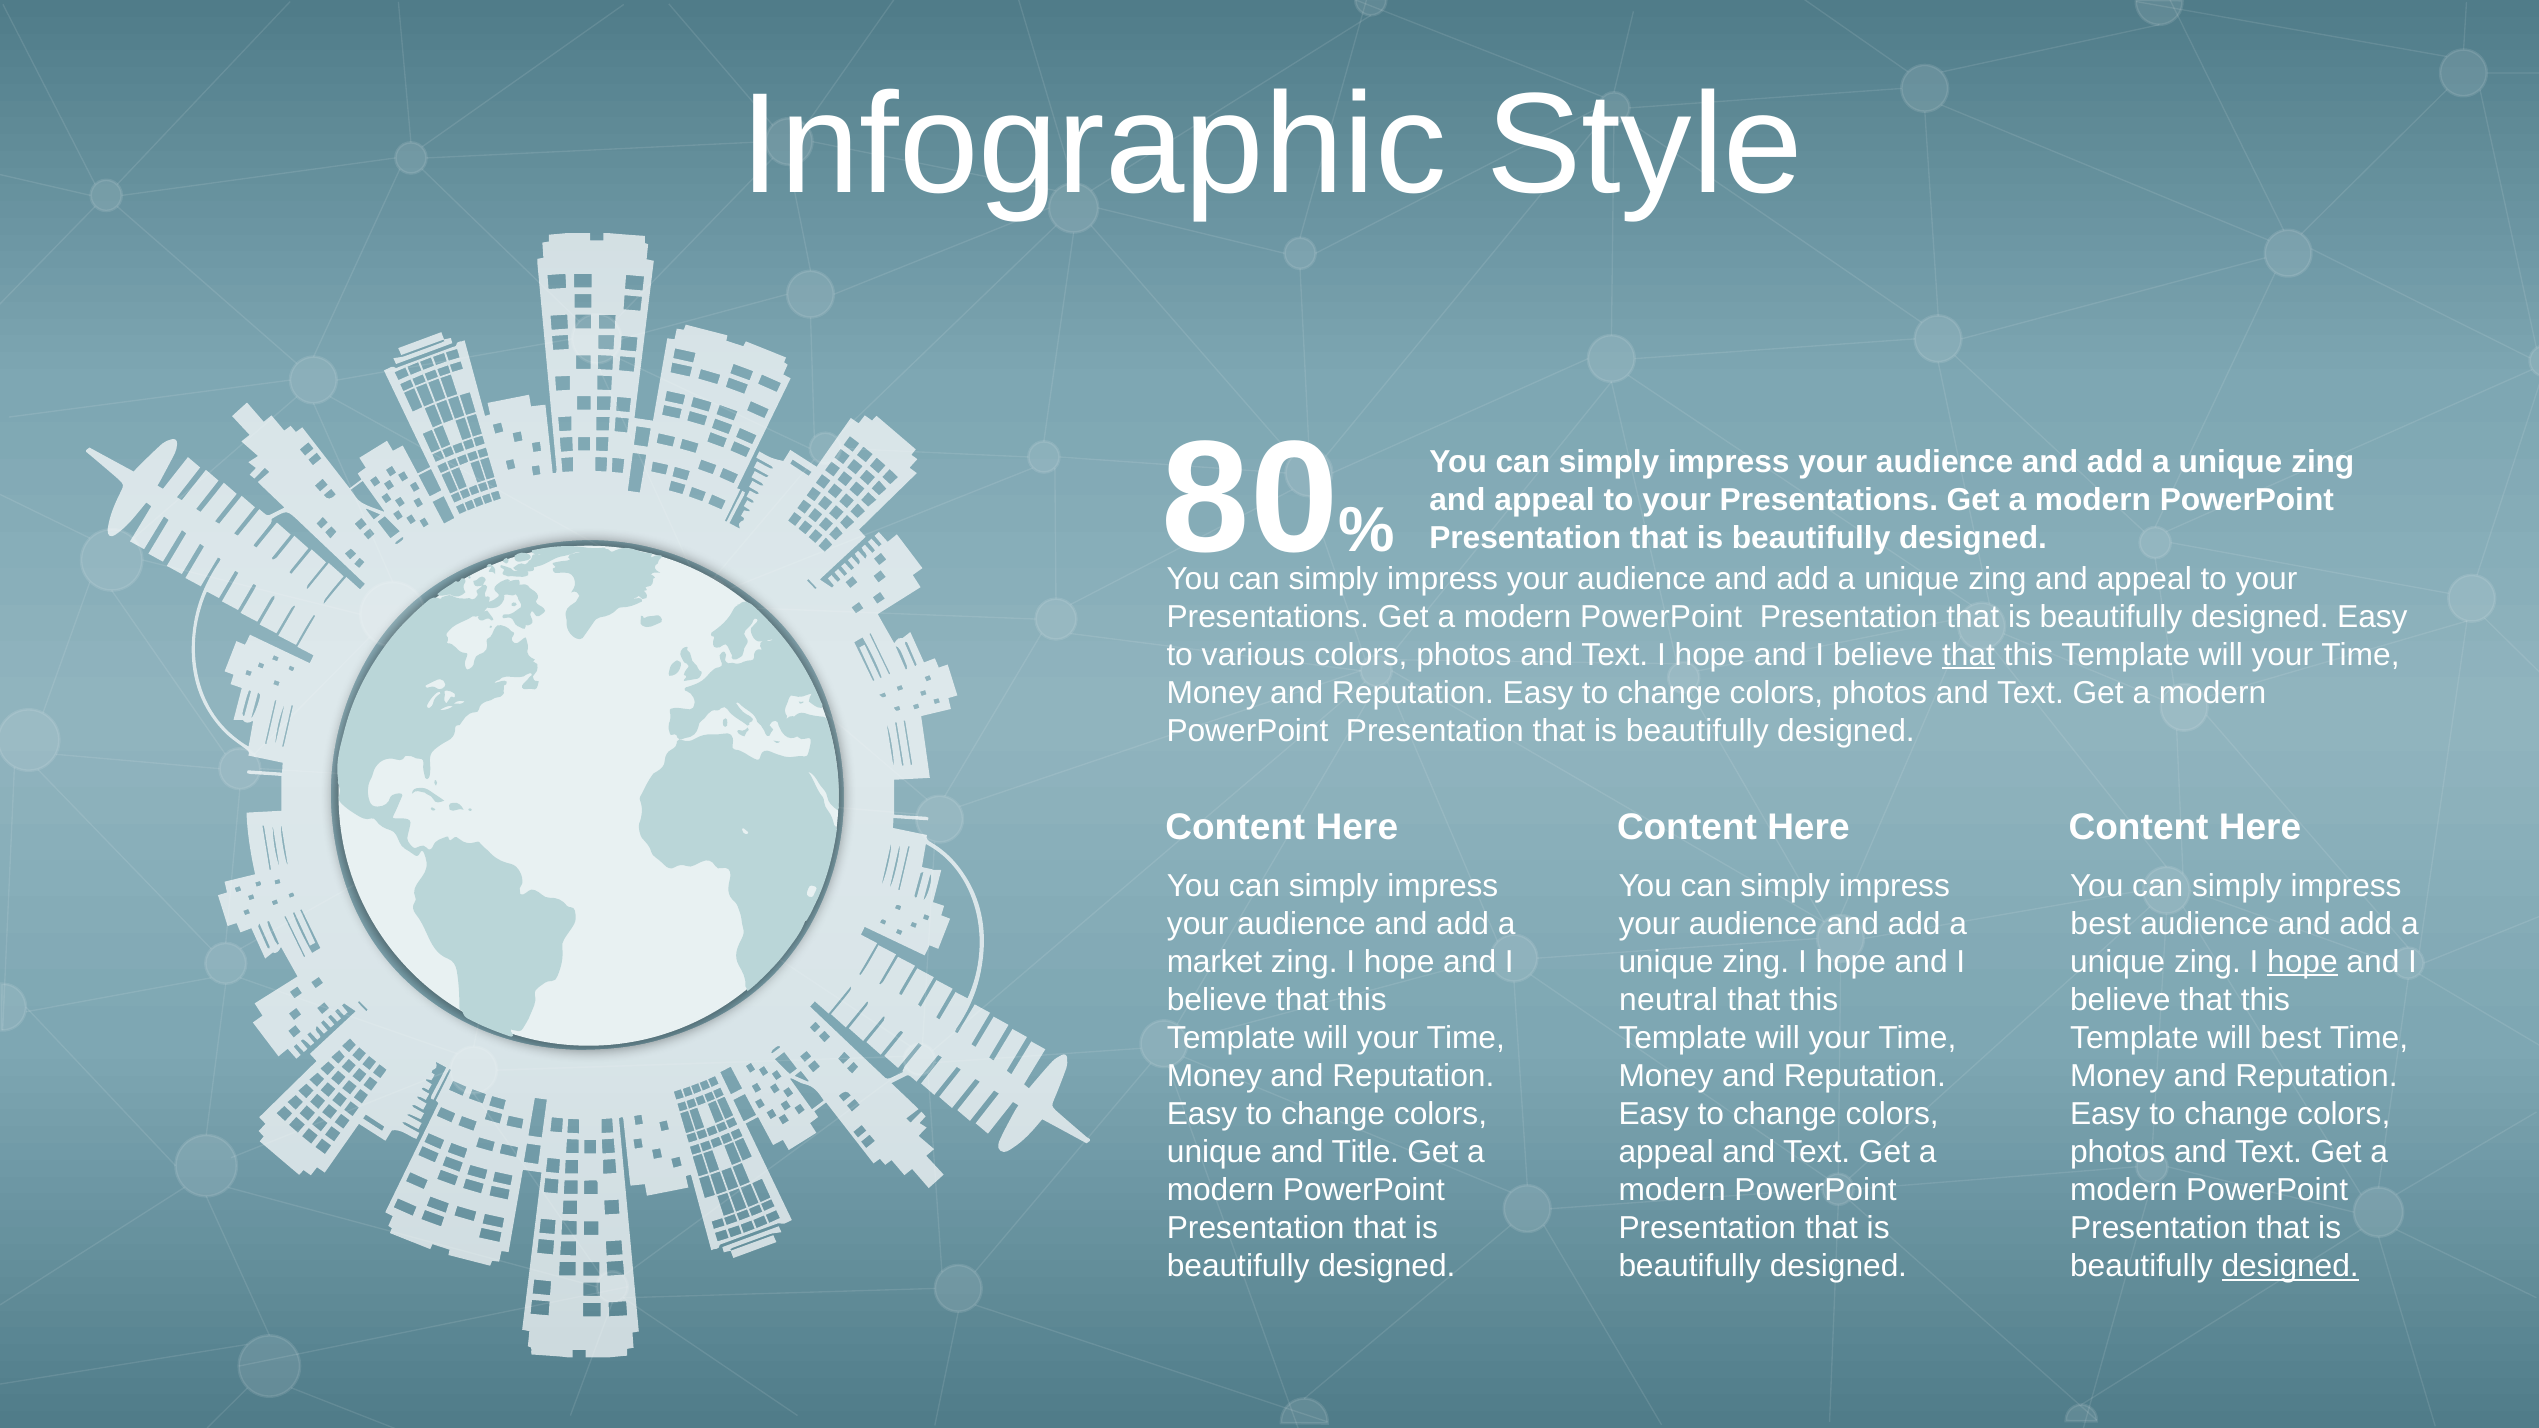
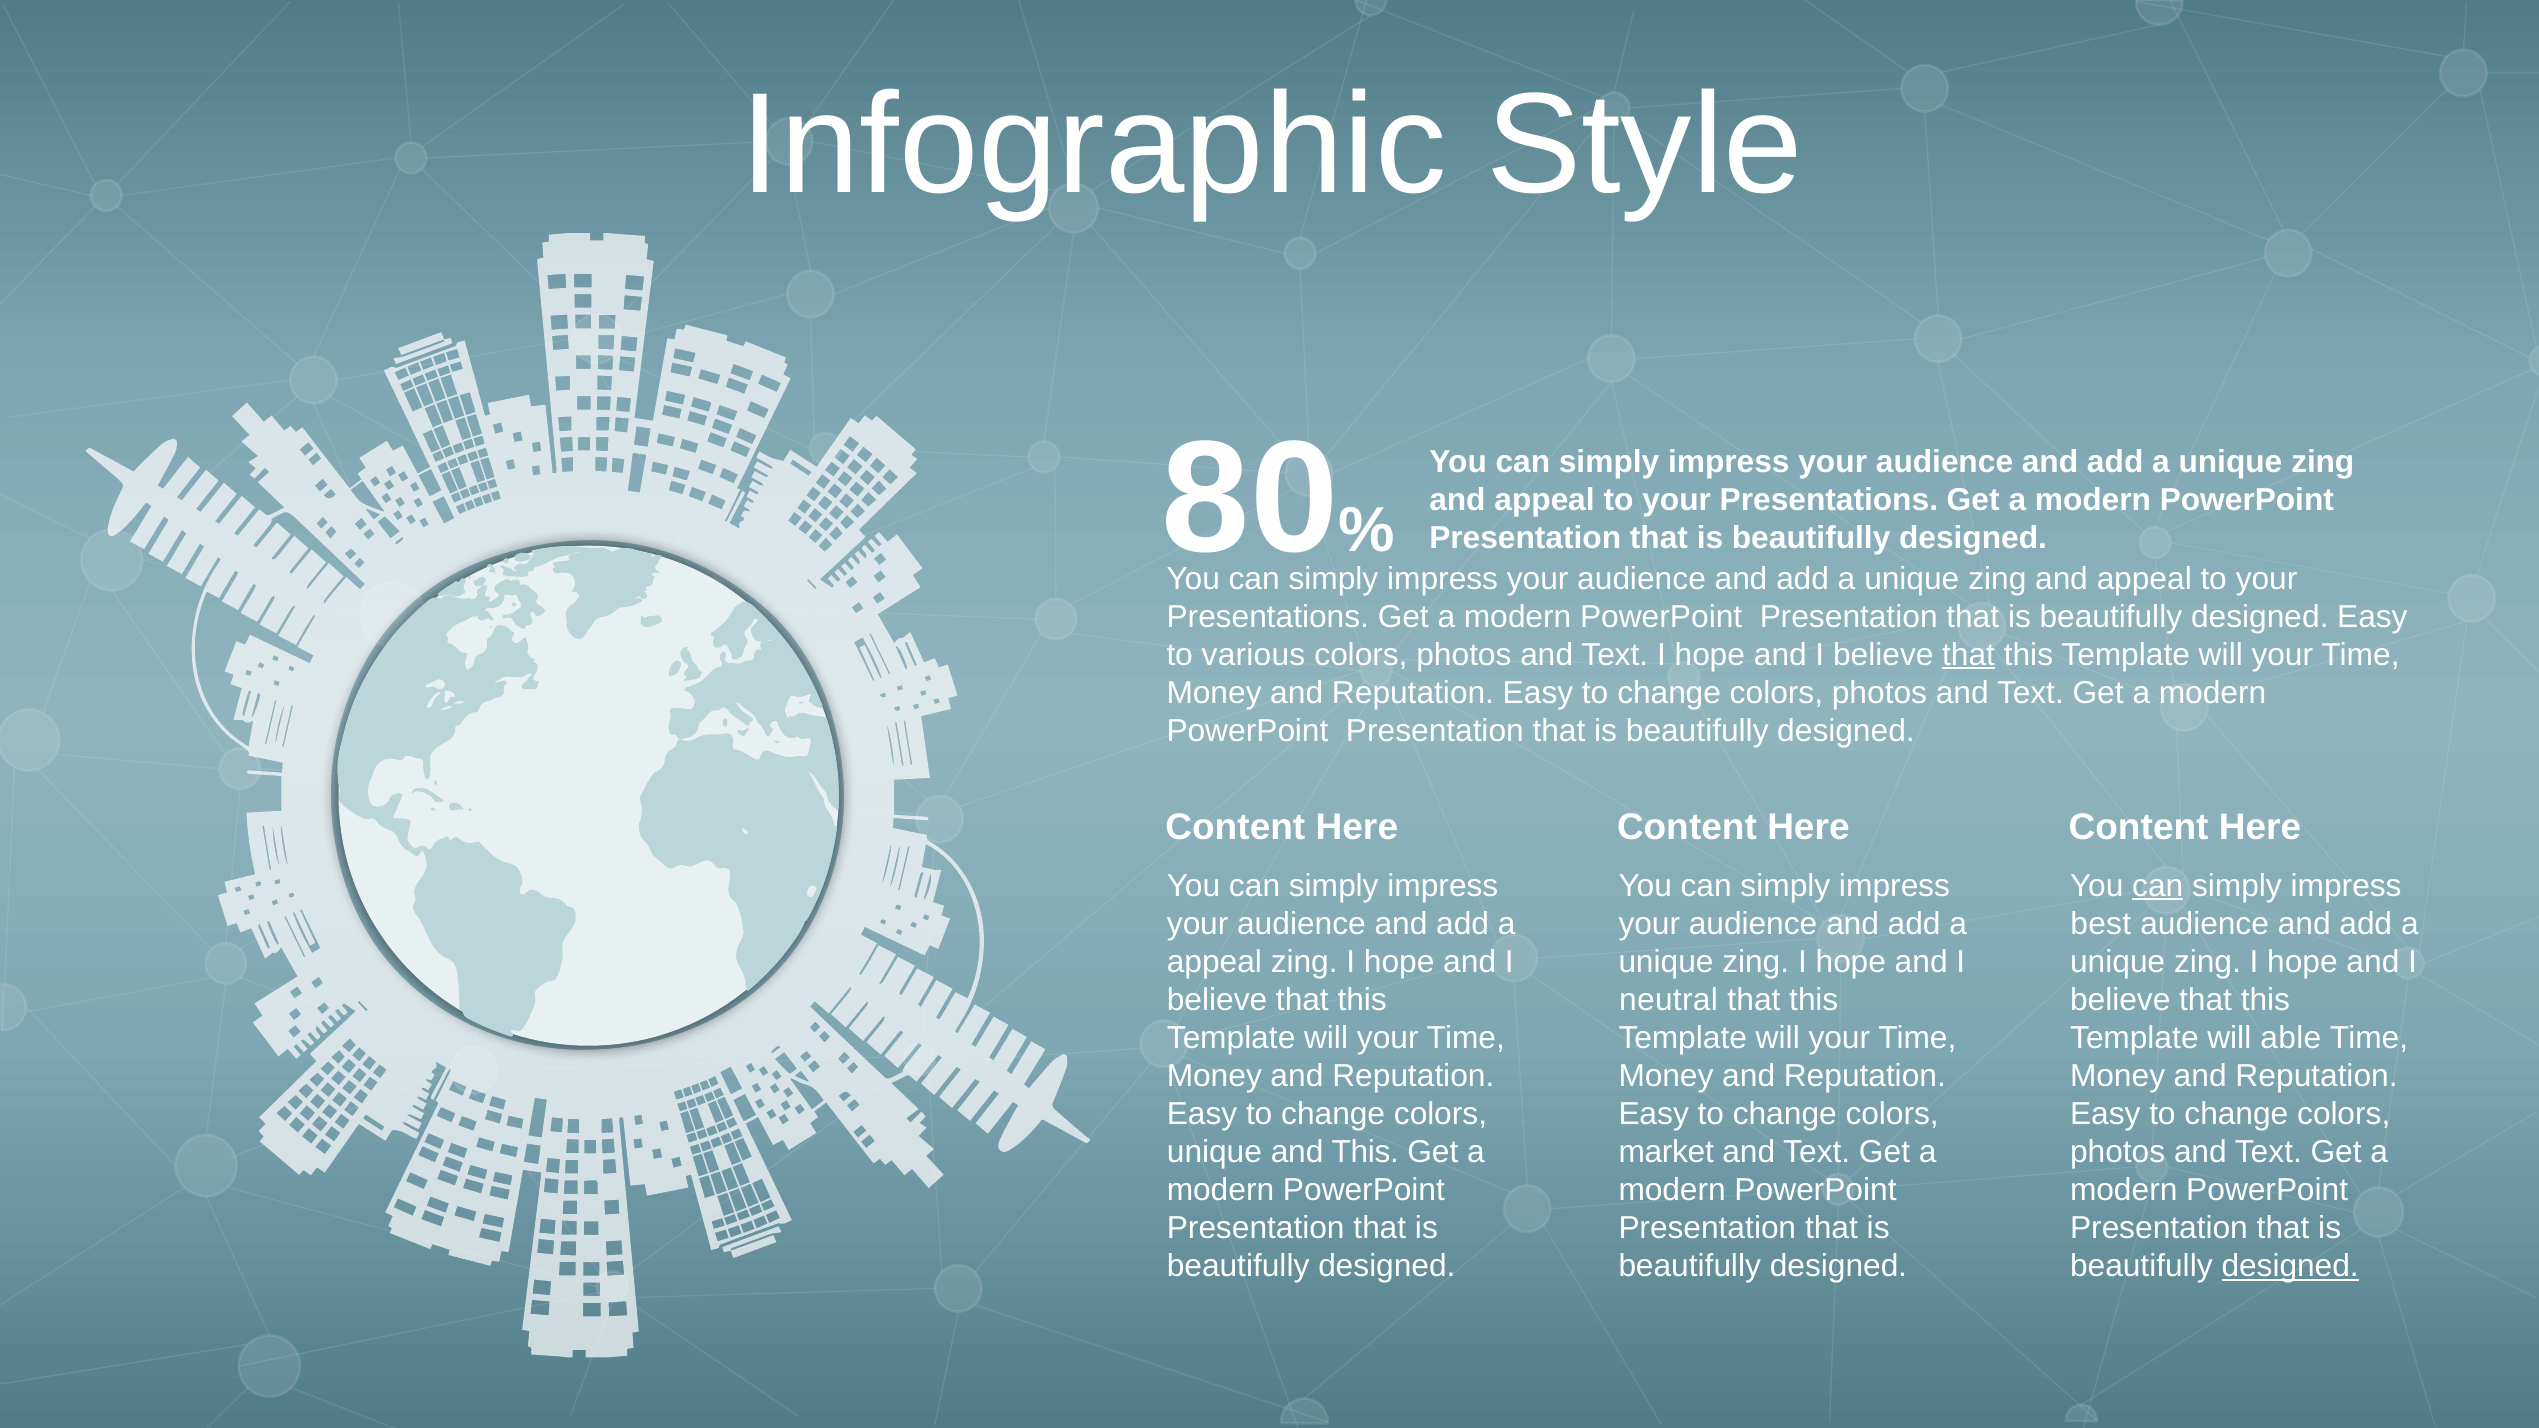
can at (2158, 886) underline: none -> present
market at (1215, 962): market -> appeal
hope at (2302, 962) underline: present -> none
will best: best -> able
and Title: Title -> This
appeal at (1666, 1152): appeal -> market
